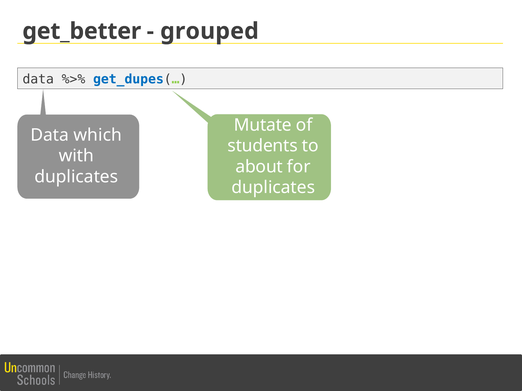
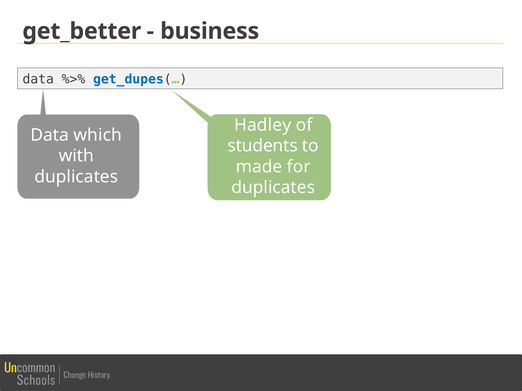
grouped: grouped -> business
Mutate: Mutate -> Hadley
about: about -> made
